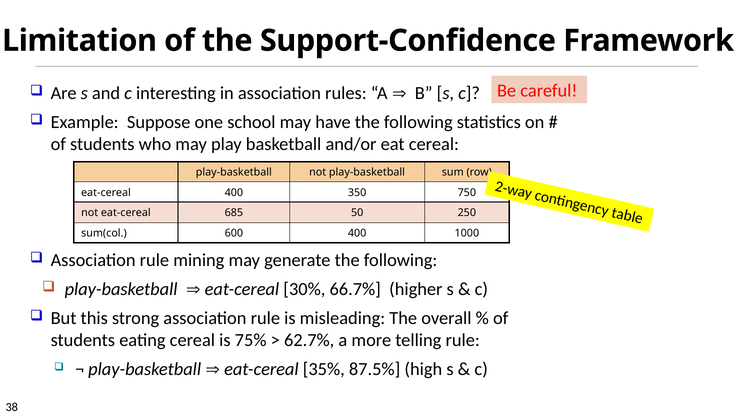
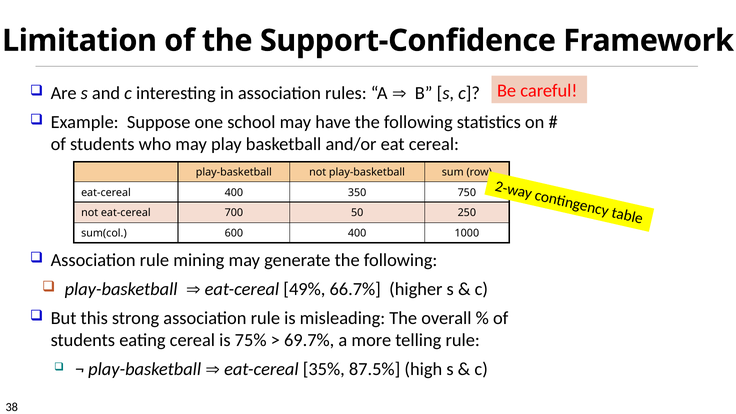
685: 685 -> 700
30%: 30% -> 49%
62.7%: 62.7% -> 69.7%
